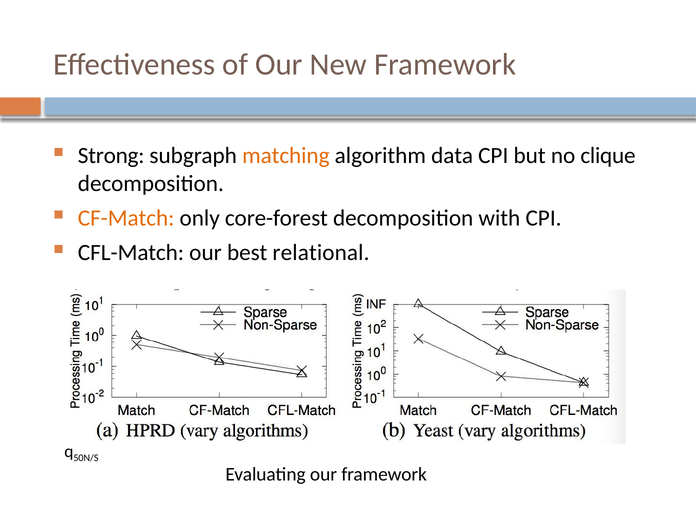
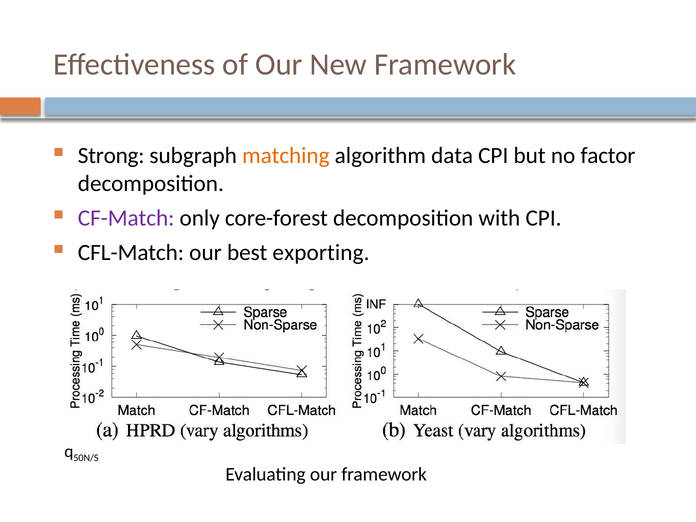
clique: clique -> factor
CF-Match colour: orange -> purple
relational: relational -> exporting
